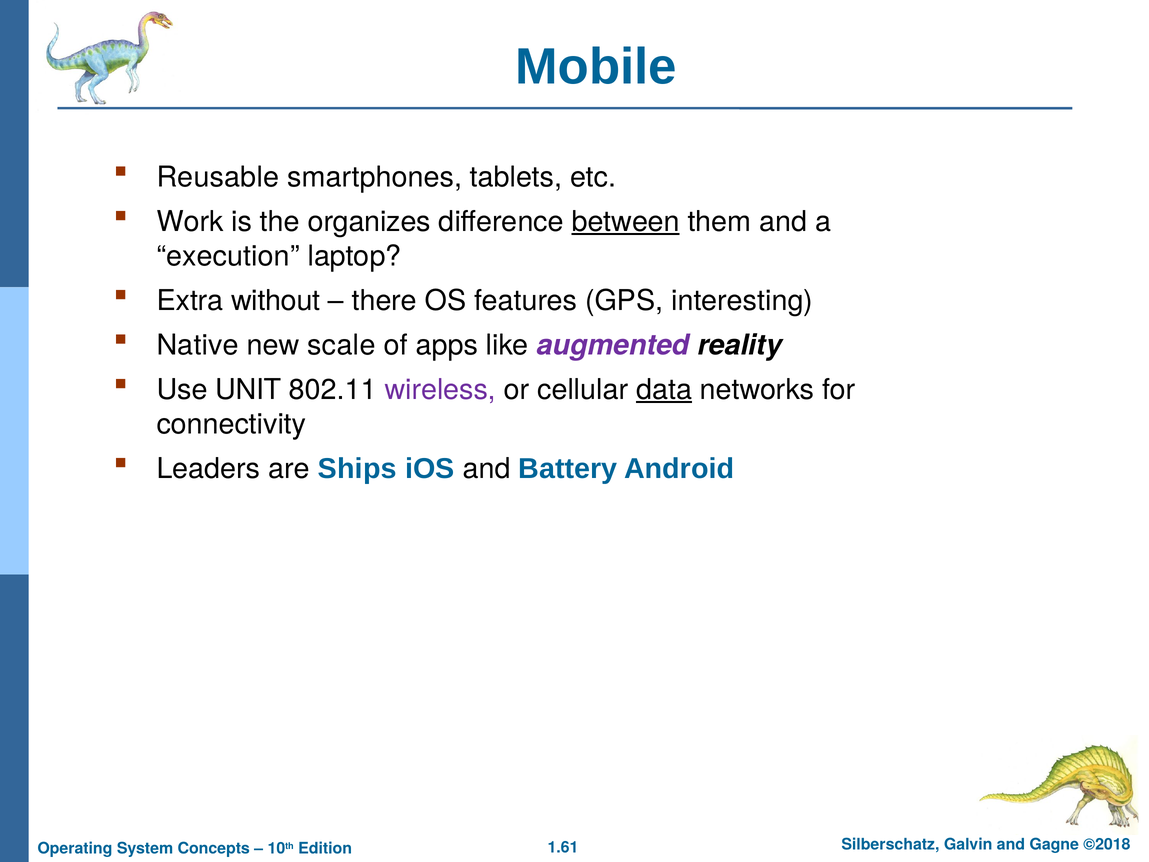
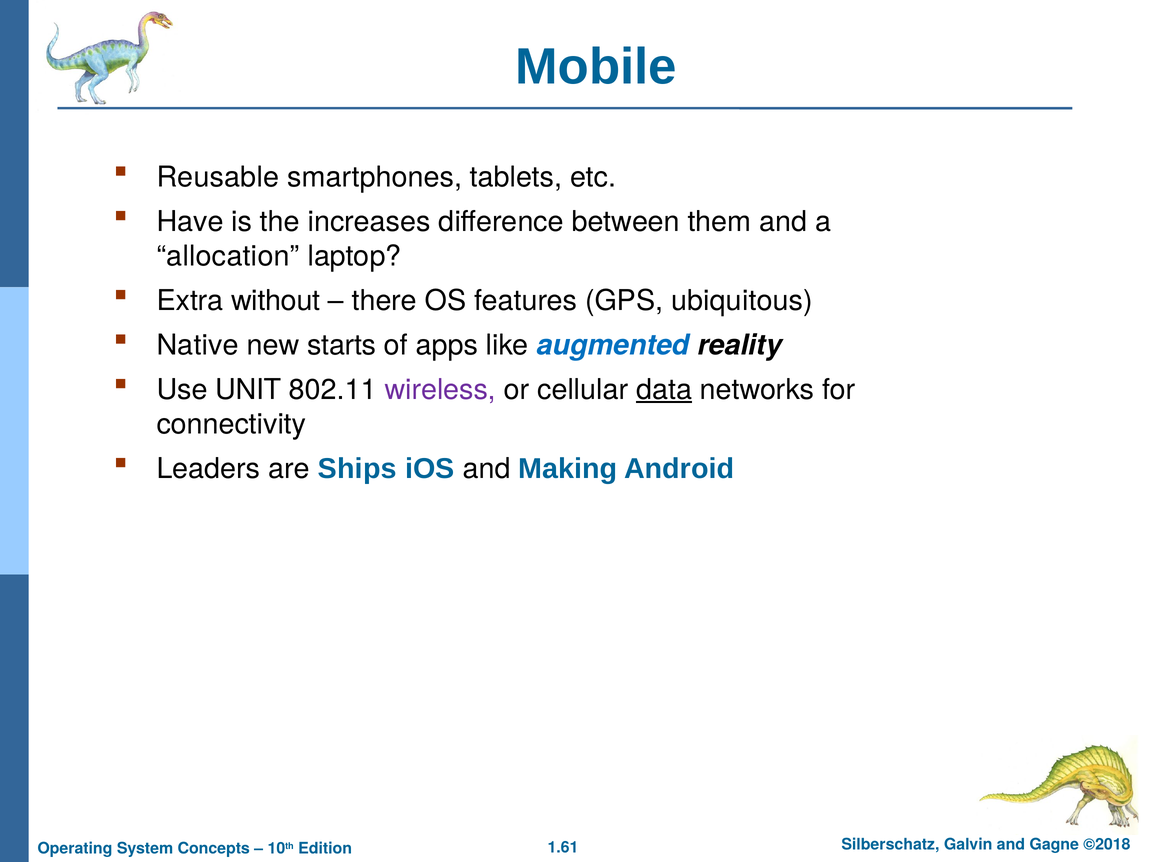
Work: Work -> Have
organizes: organizes -> increases
between underline: present -> none
execution: execution -> allocation
interesting: interesting -> ubiquitous
scale: scale -> starts
augmented colour: purple -> blue
Battery: Battery -> Making
